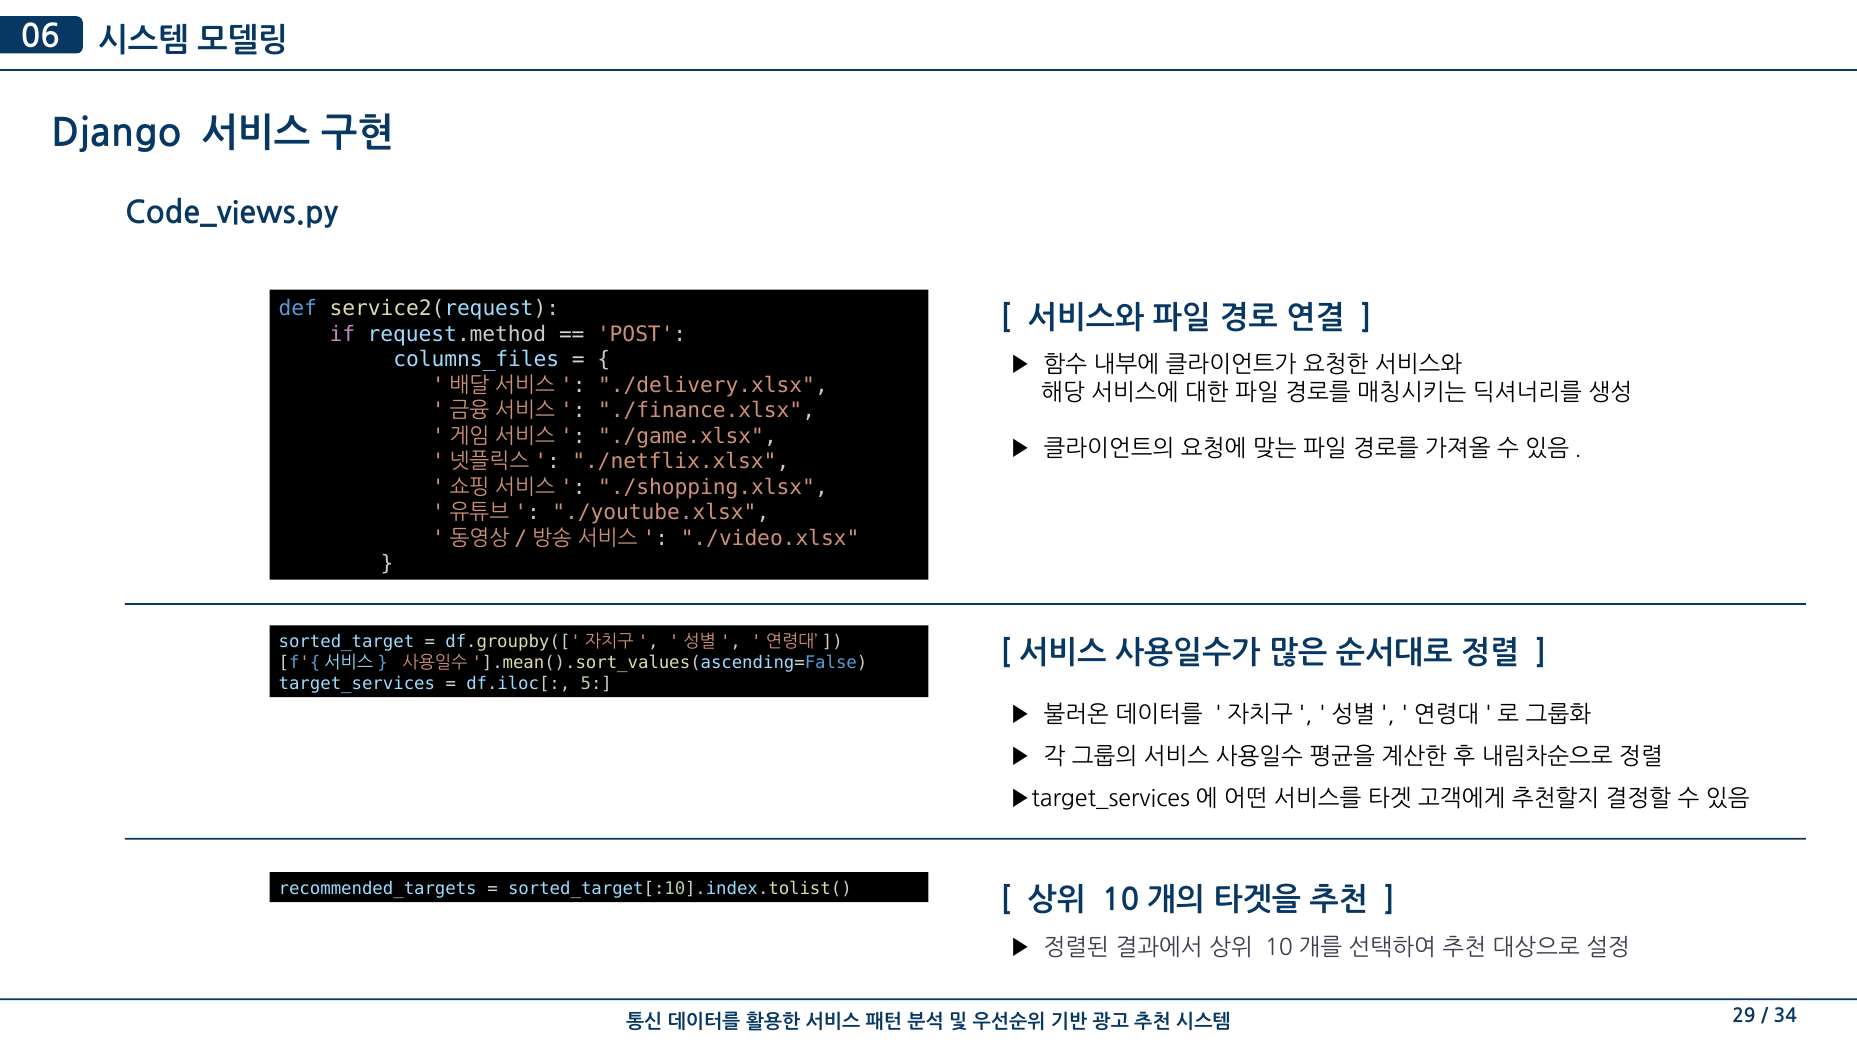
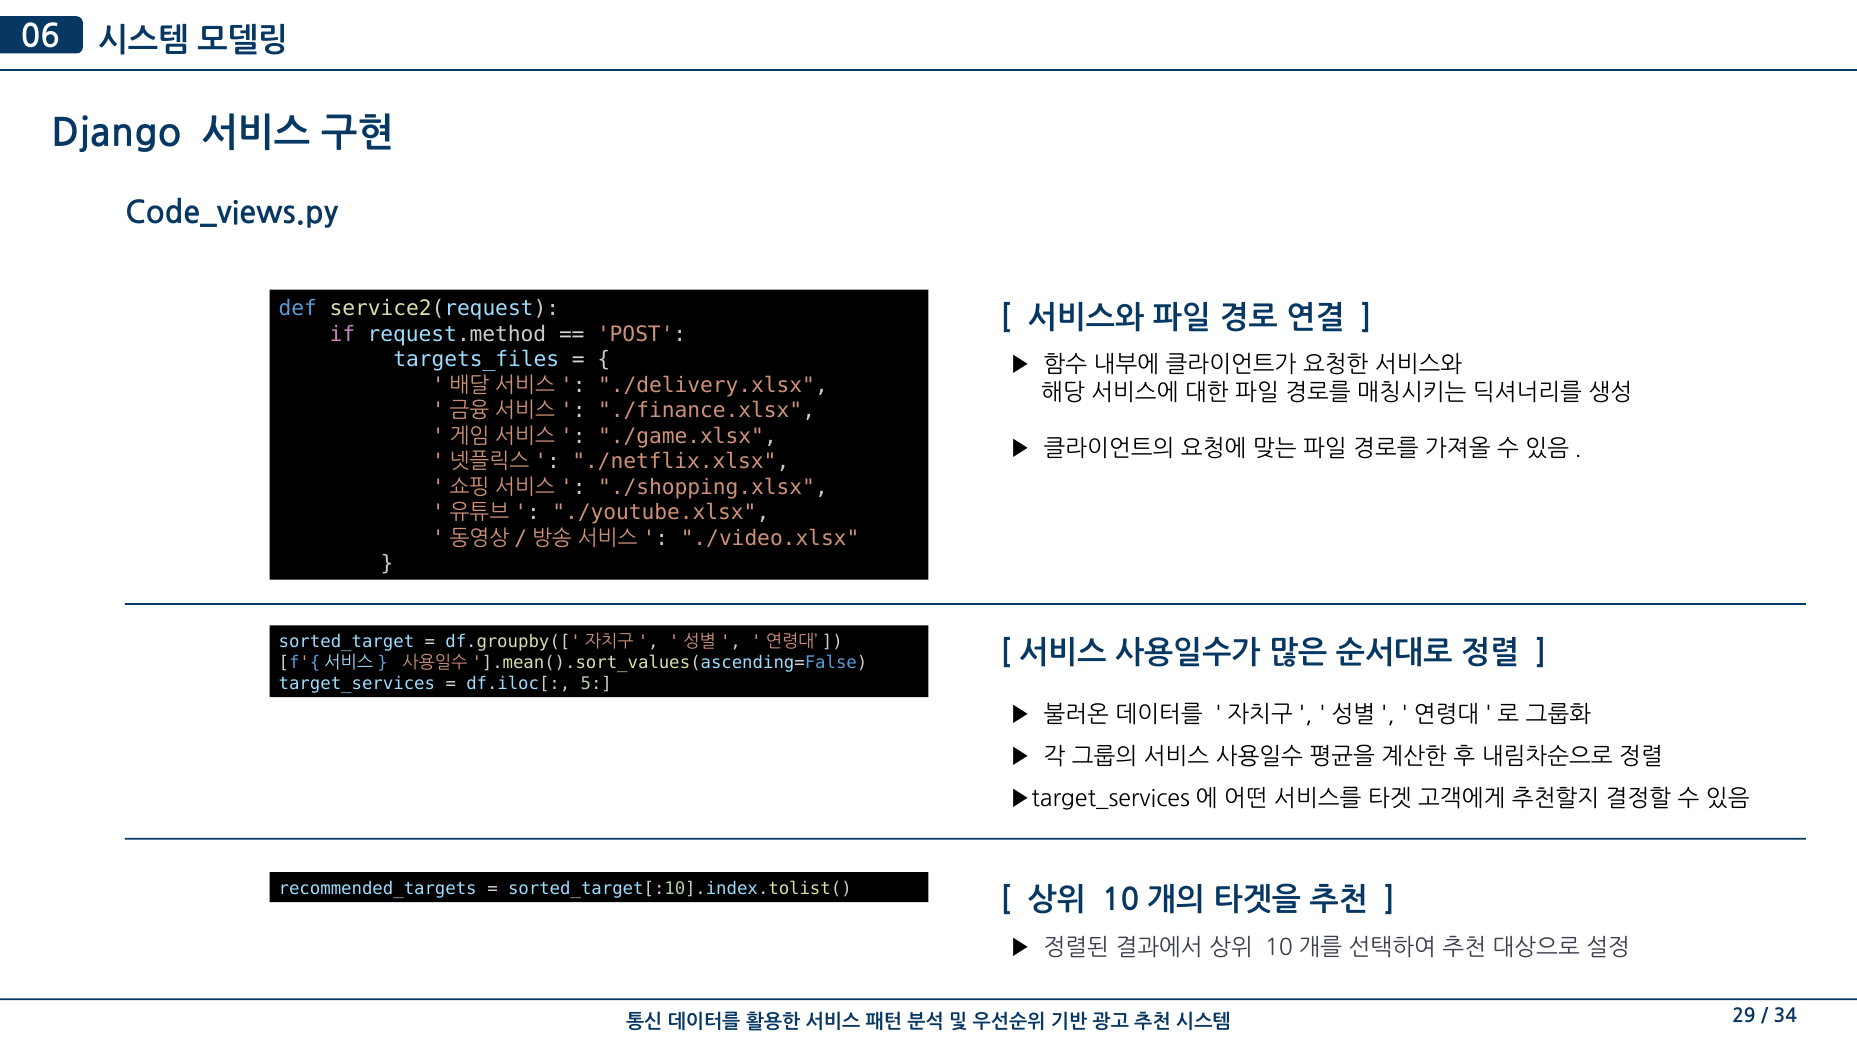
columns_files: columns_files -> targets_files
